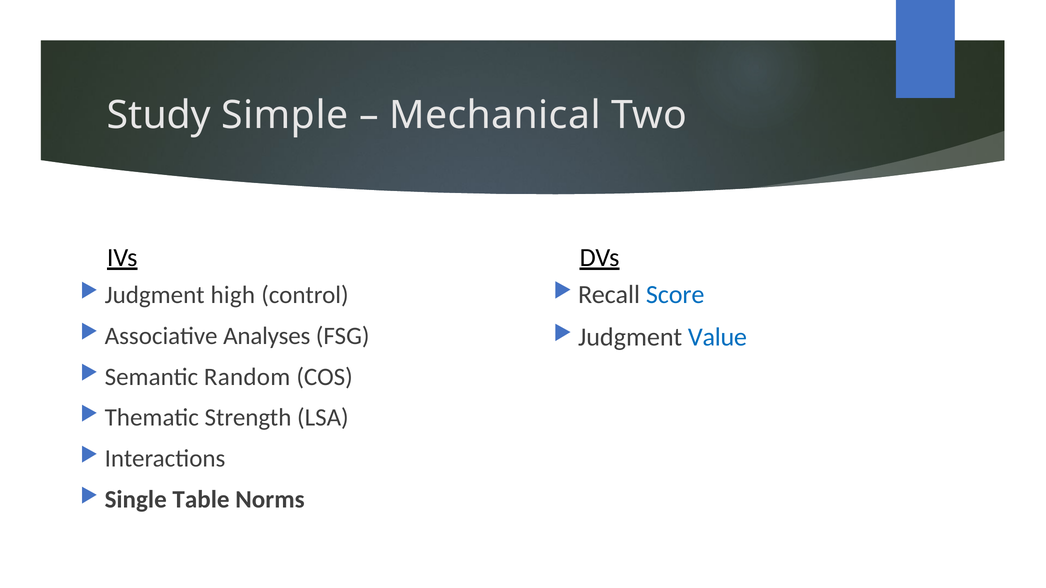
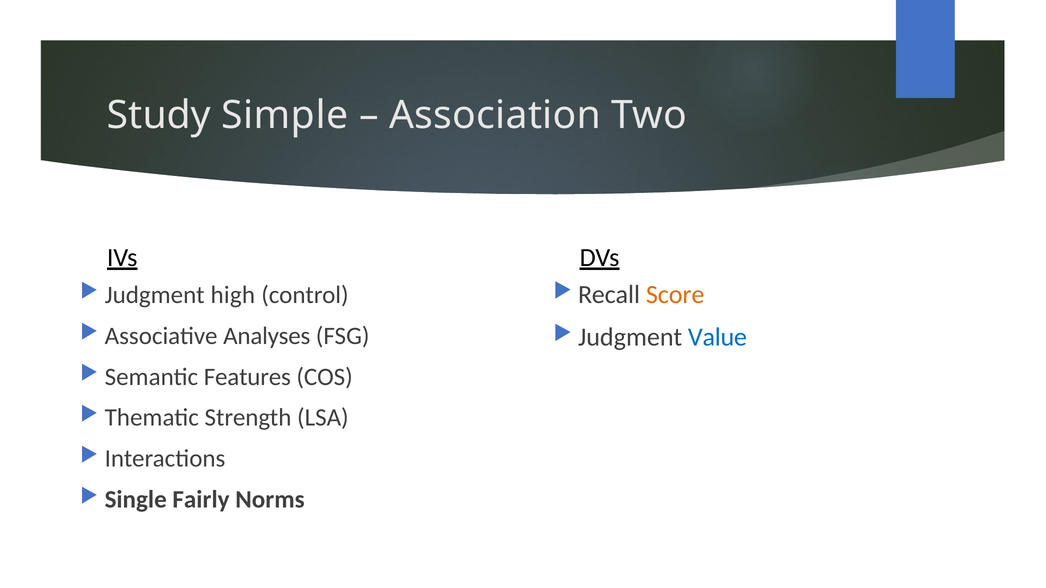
Mechanical: Mechanical -> Association
Score colour: blue -> orange
Random: Random -> Features
Table: Table -> Fairly
